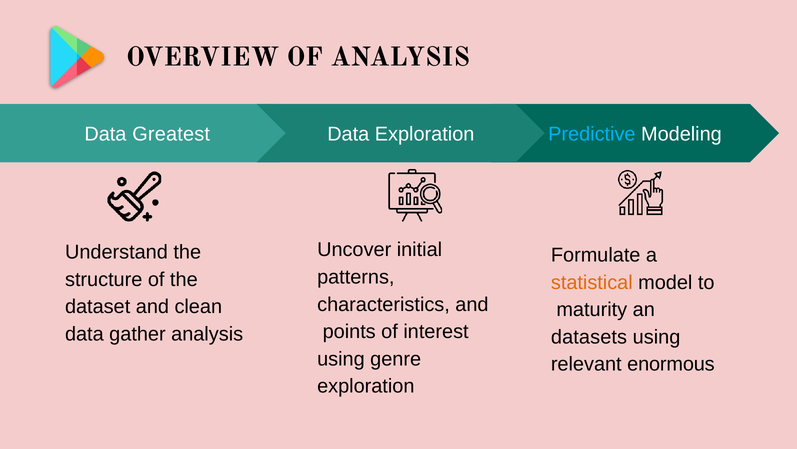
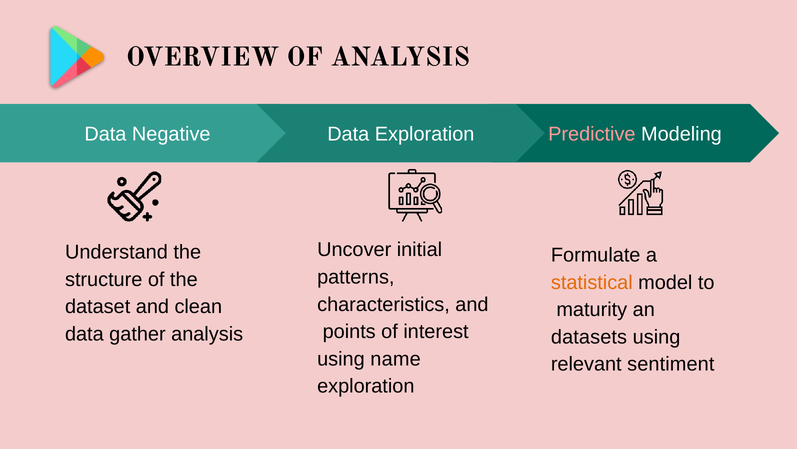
Predictive colour: light blue -> pink
Greatest: Greatest -> Negative
genre: genre -> name
enormous: enormous -> sentiment
